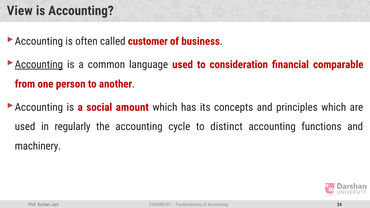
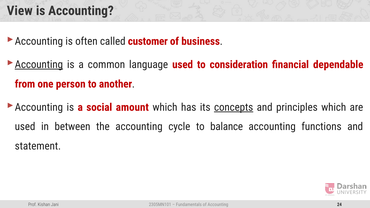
comparable: comparable -> dependable
concepts underline: none -> present
regularly: regularly -> between
distinct: distinct -> balance
machinery: machinery -> statement
